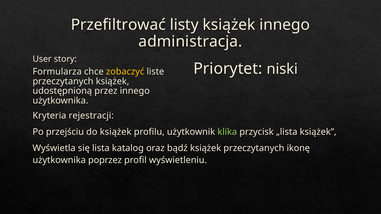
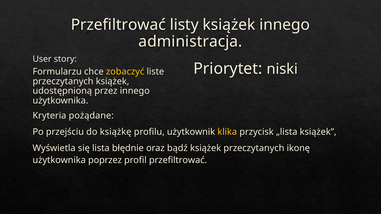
Formularza: Formularza -> Formularzu
rejestracji: rejestracji -> pożądane
do książek: książek -> książkę
klika colour: light green -> yellow
katalog: katalog -> błędnie
profil wyświetleniu: wyświetleniu -> przefiltrować
